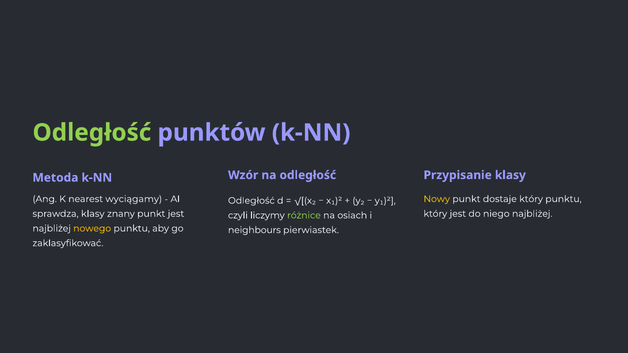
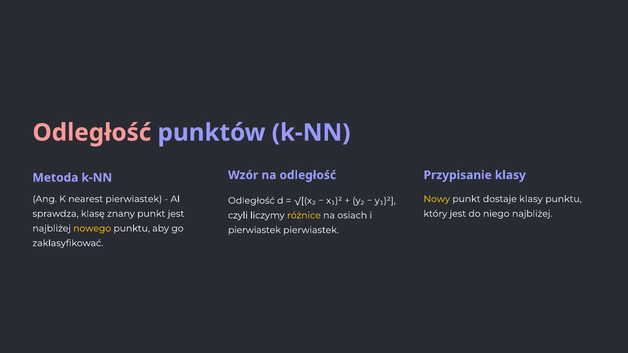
Odległość at (92, 133) colour: light green -> pink
nearest wyciągamy: wyciągamy -> pierwiastek
dostaje który: który -> klasy
sprawdza klasy: klasy -> klasę
różnice colour: light green -> yellow
neighbours at (254, 230): neighbours -> pierwiastek
